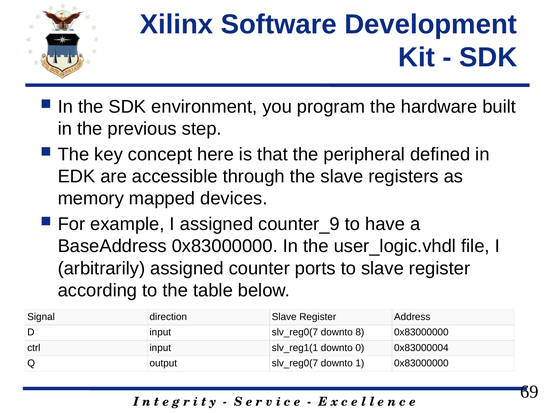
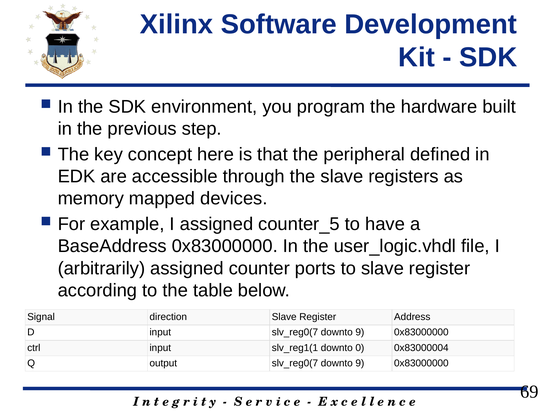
counter_9: counter_9 -> counter_5
8 at (360, 332): 8 -> 9
1 at (360, 363): 1 -> 9
